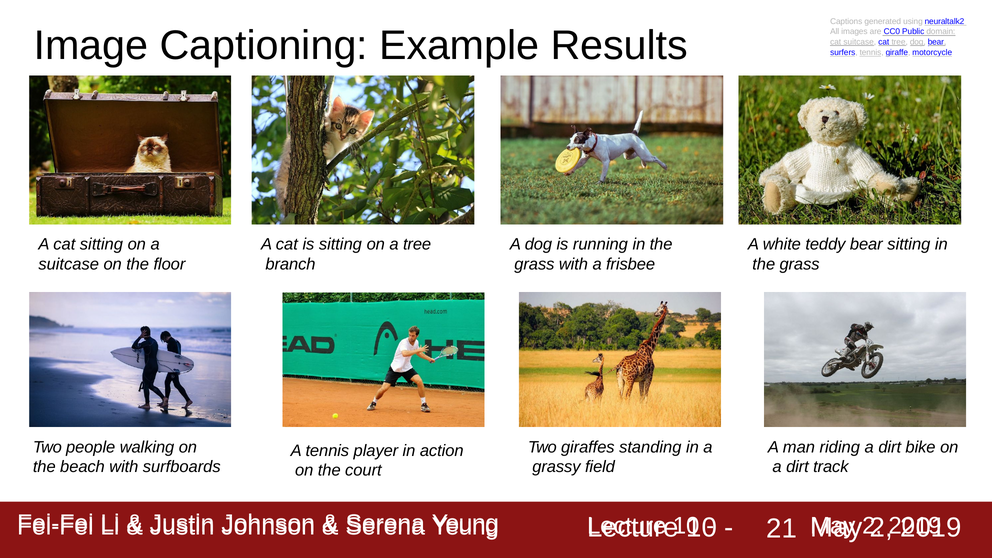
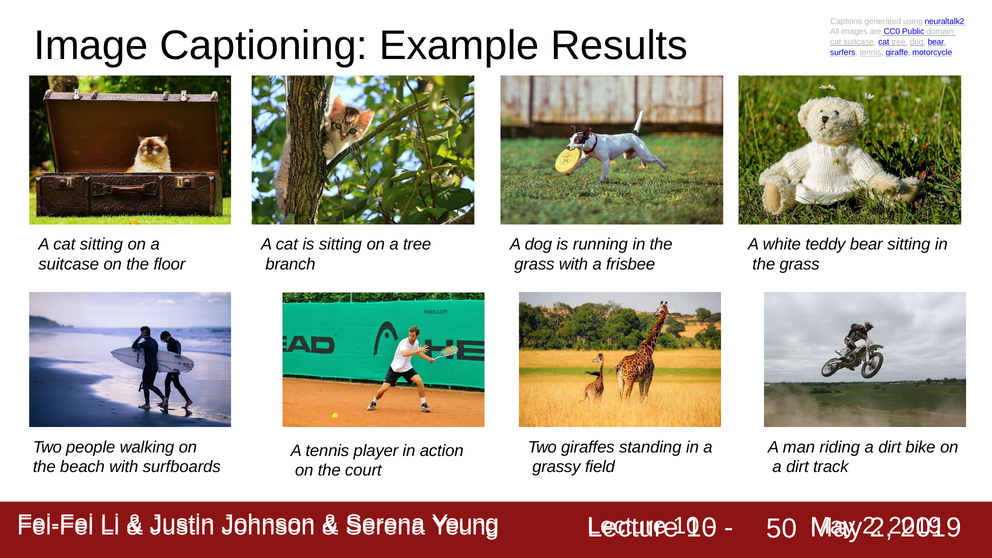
21: 21 -> 50
